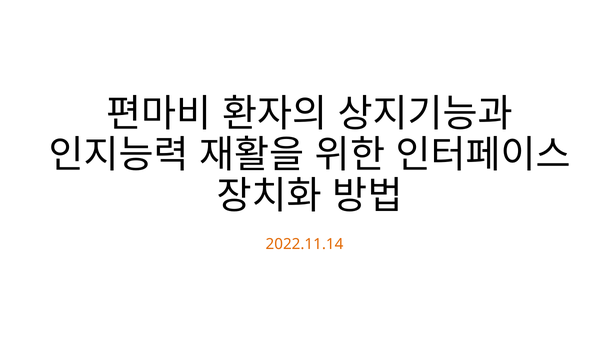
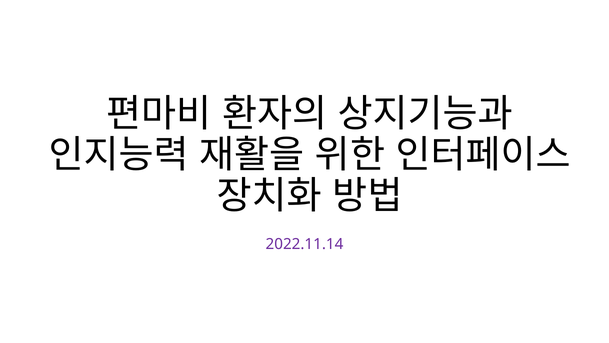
2022.11.14 colour: orange -> purple
